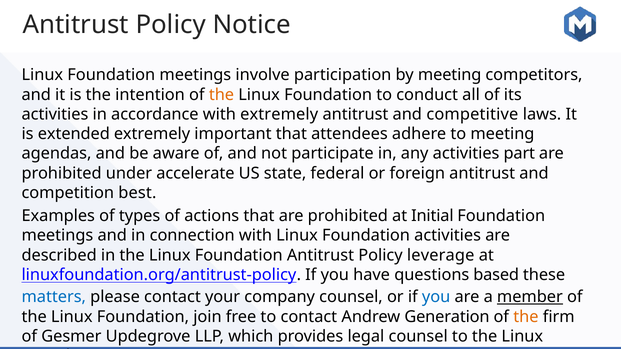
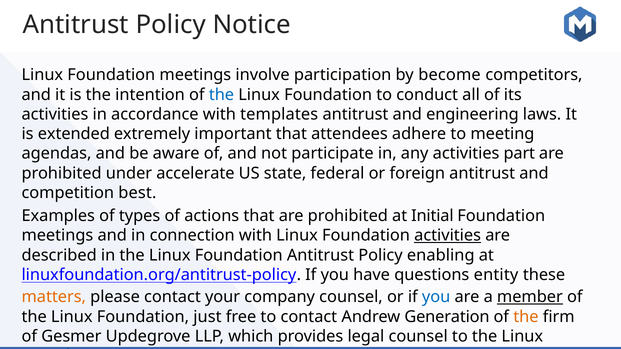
by meeting: meeting -> become
the at (221, 95) colour: orange -> blue
with extremely: extremely -> templates
competitive: competitive -> engineering
activities at (448, 236) underline: none -> present
leverage: leverage -> enabling
based: based -> entity
matters colour: blue -> orange
join: join -> just
